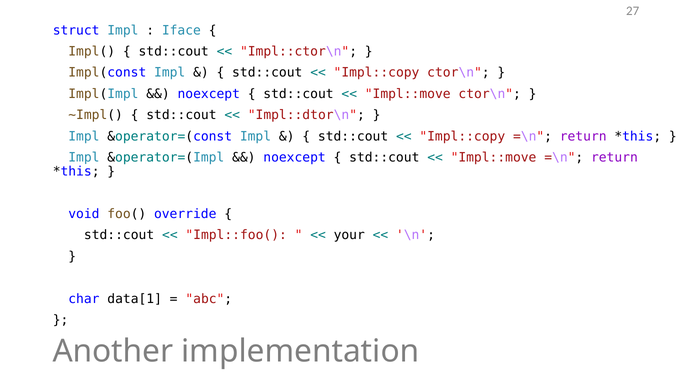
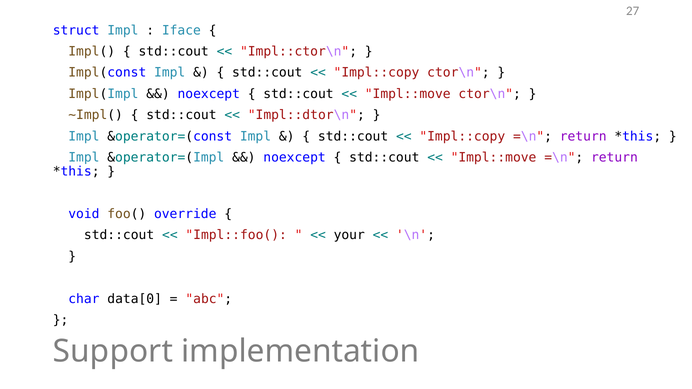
data[1: data[1 -> data[0
Another: Another -> Support
